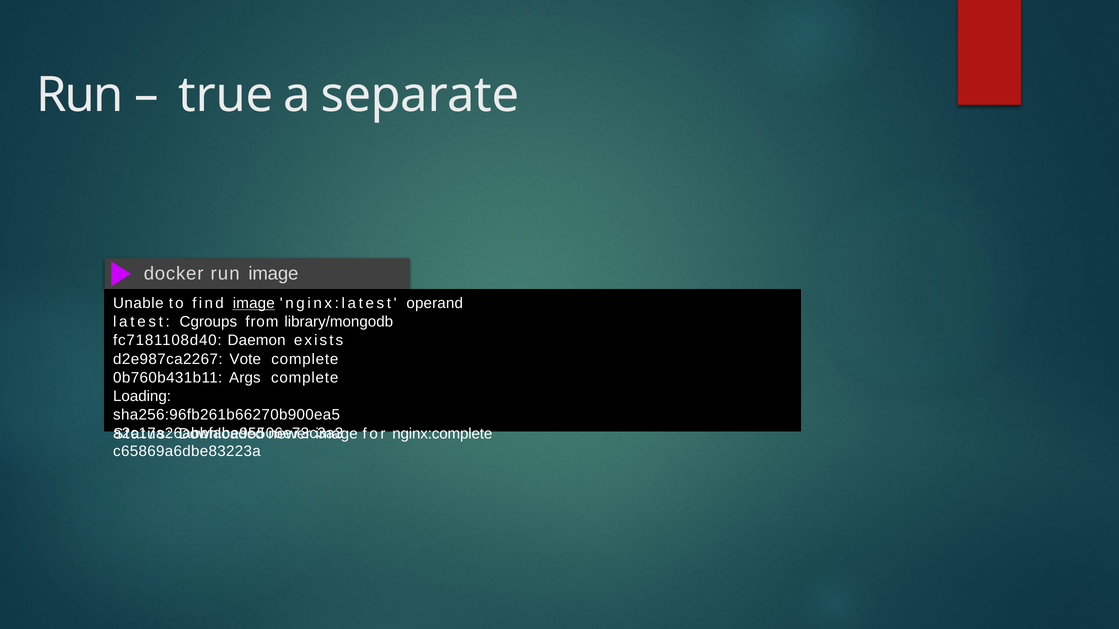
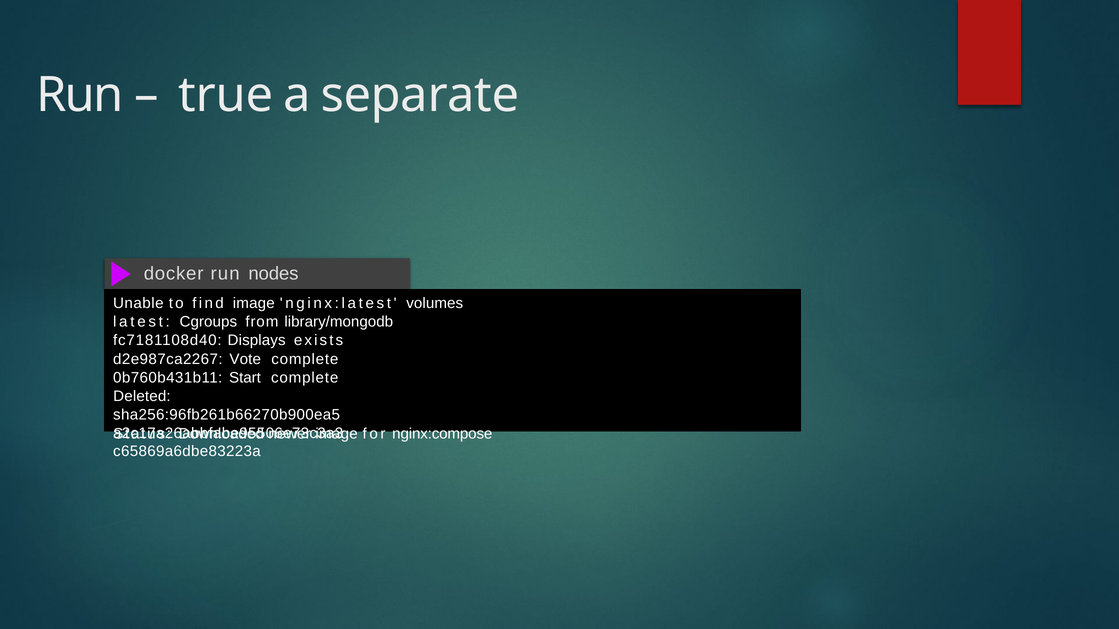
run image: image -> nodes
image at (254, 303) underline: present -> none
operand: operand -> volumes
Daemon: Daemon -> Displays
Args: Args -> Start
Loading: Loading -> Deleted
nginx:complete: nginx:complete -> nginx:compose
